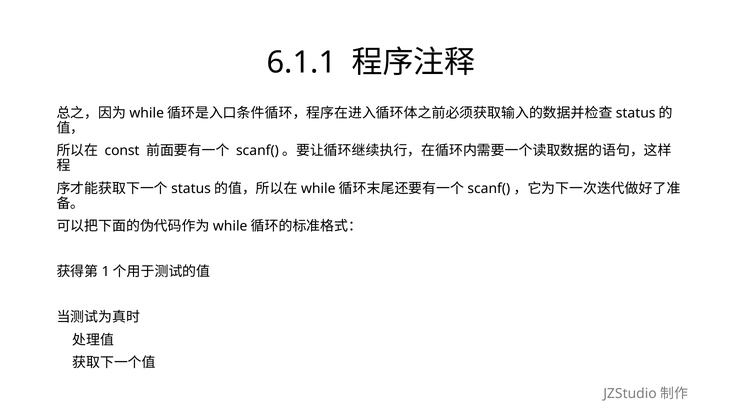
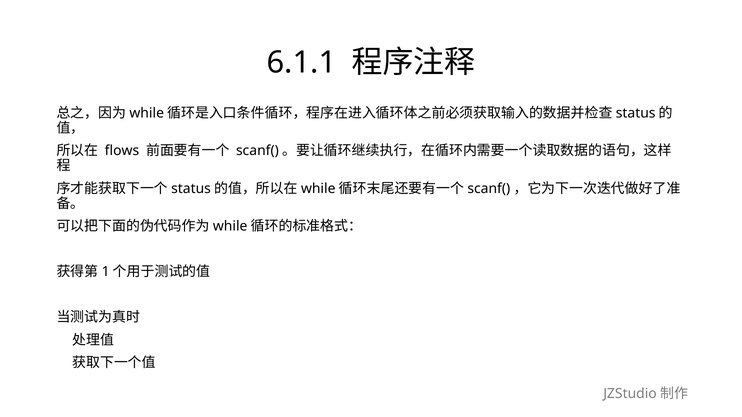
const: const -> flows
